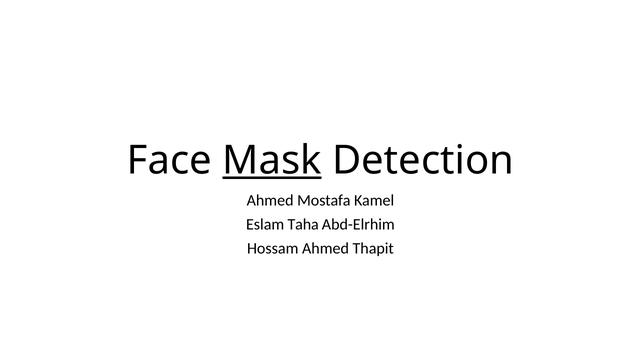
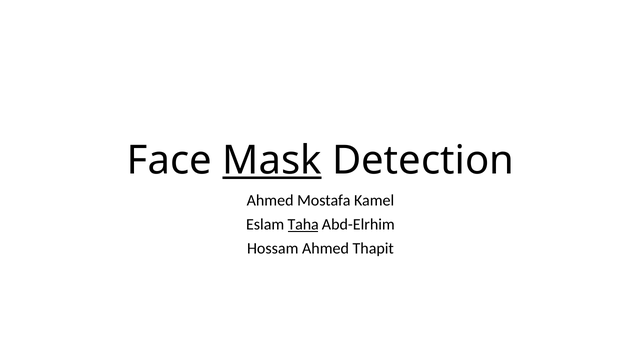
Taha underline: none -> present
